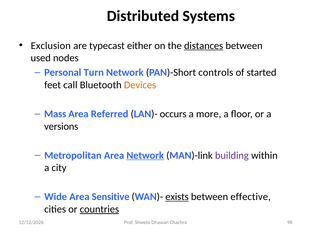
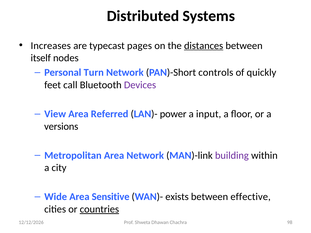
Exclusion: Exclusion -> Increases
either: either -> pages
used: used -> itself
started: started -> quickly
Devices colour: orange -> purple
Mass: Mass -> View
occurs: occurs -> power
more: more -> input
Network at (145, 156) underline: present -> none
exists underline: present -> none
